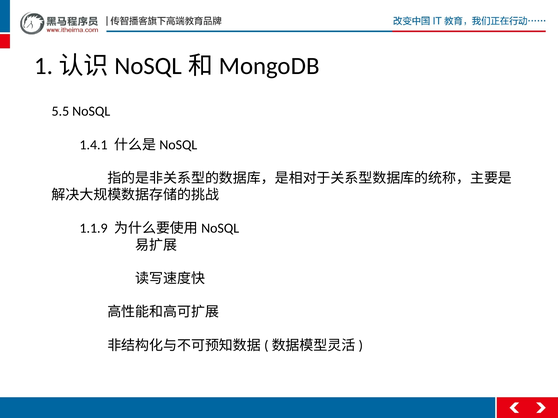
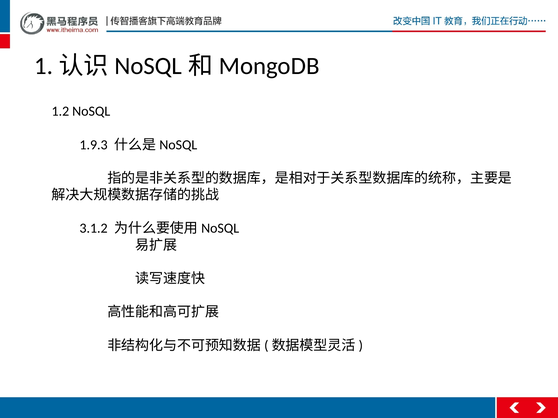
5.5: 5.5 -> 1.2
1.4.1: 1.4.1 -> 1.9.3
1.1.9: 1.1.9 -> 3.1.2
